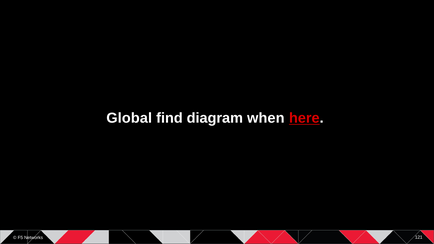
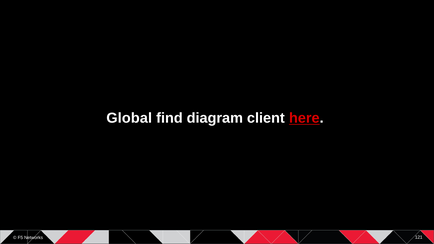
when: when -> client
